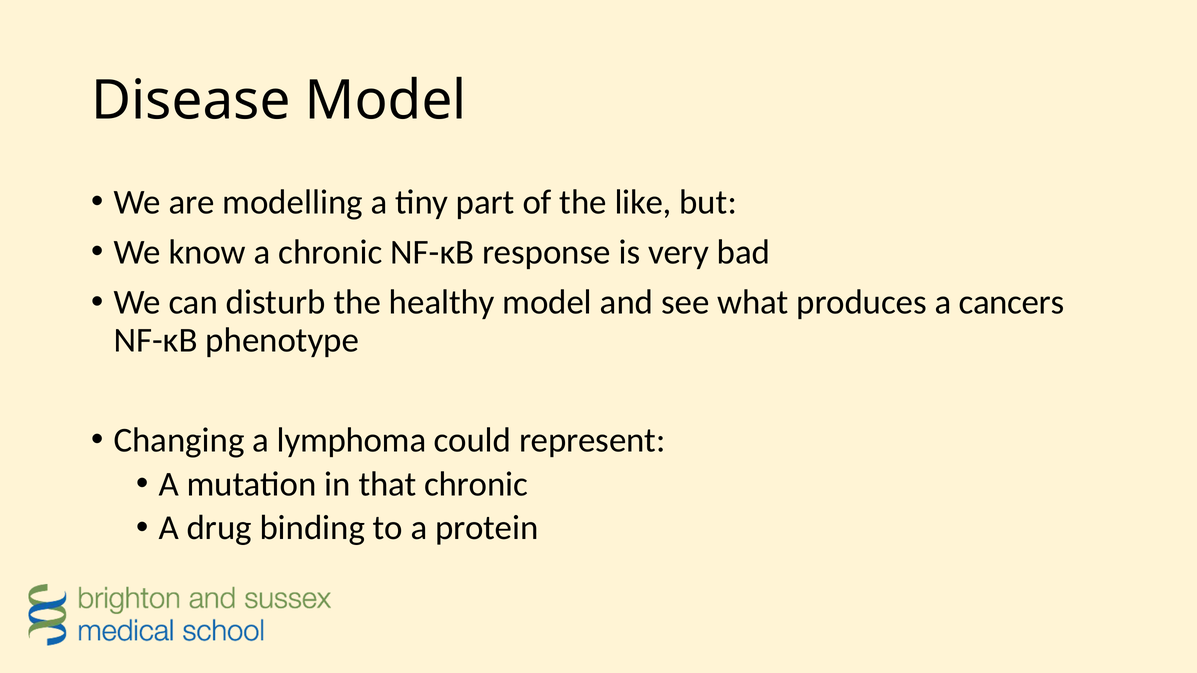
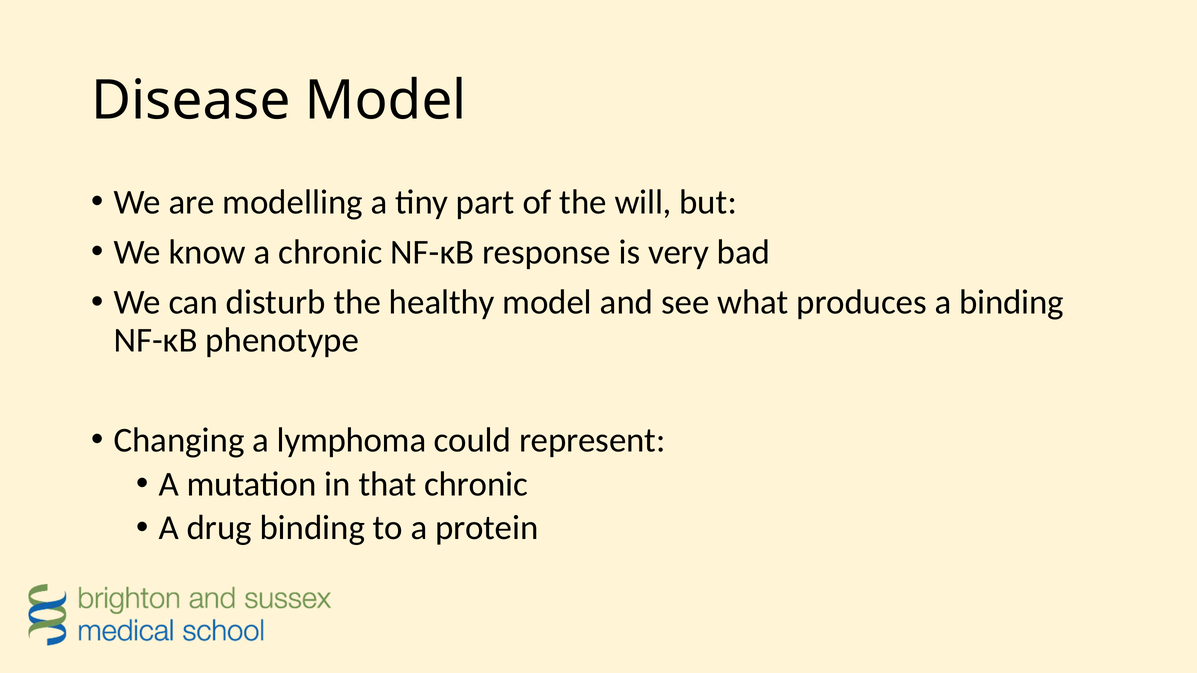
like: like -> will
a cancers: cancers -> binding
